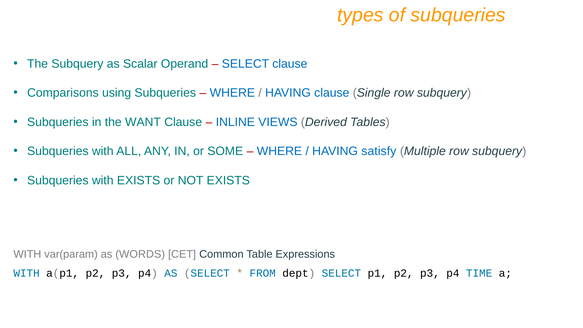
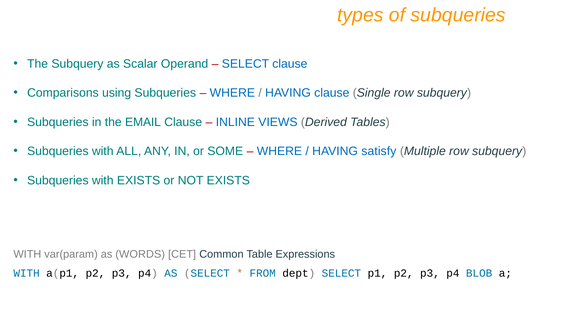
WANT: WANT -> EMAIL
TIME: TIME -> BLOB
